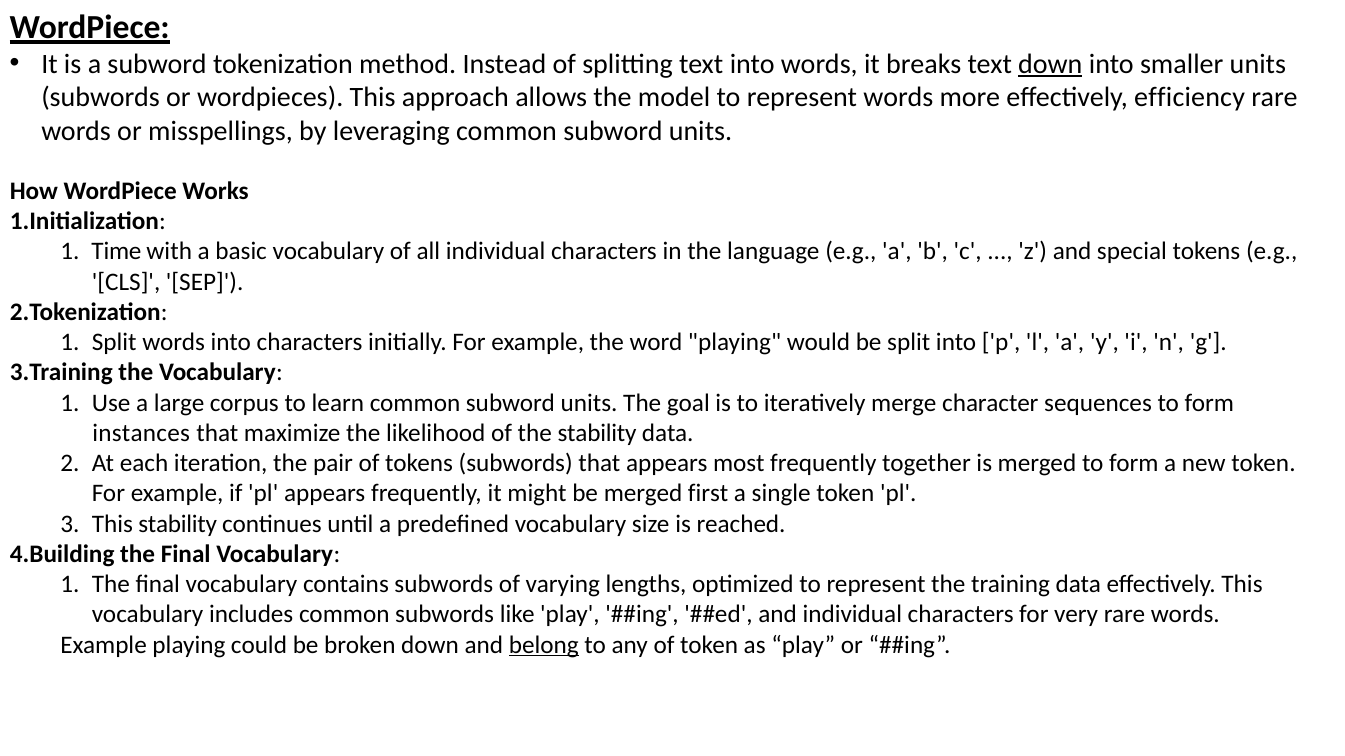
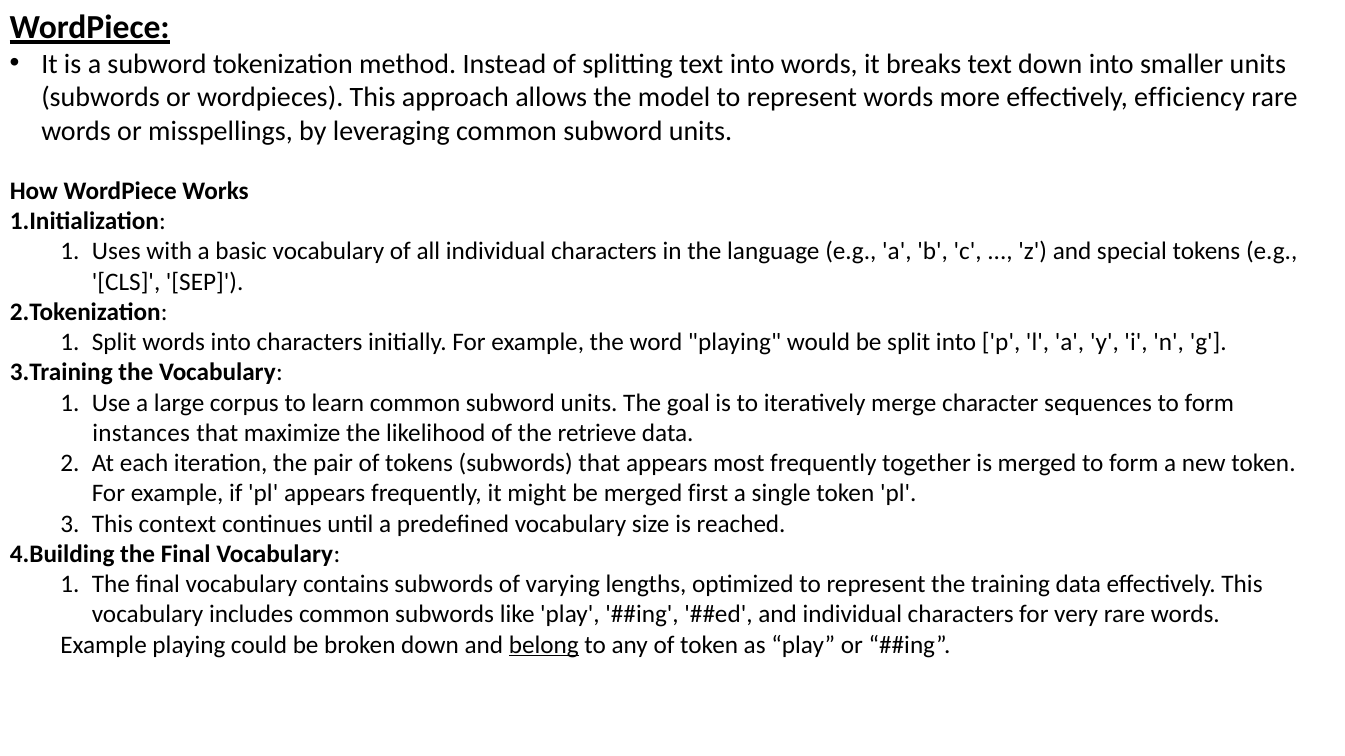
down at (1050, 64) underline: present -> none
Time: Time -> Uses
the stability: stability -> retrieve
This stability: stability -> context
